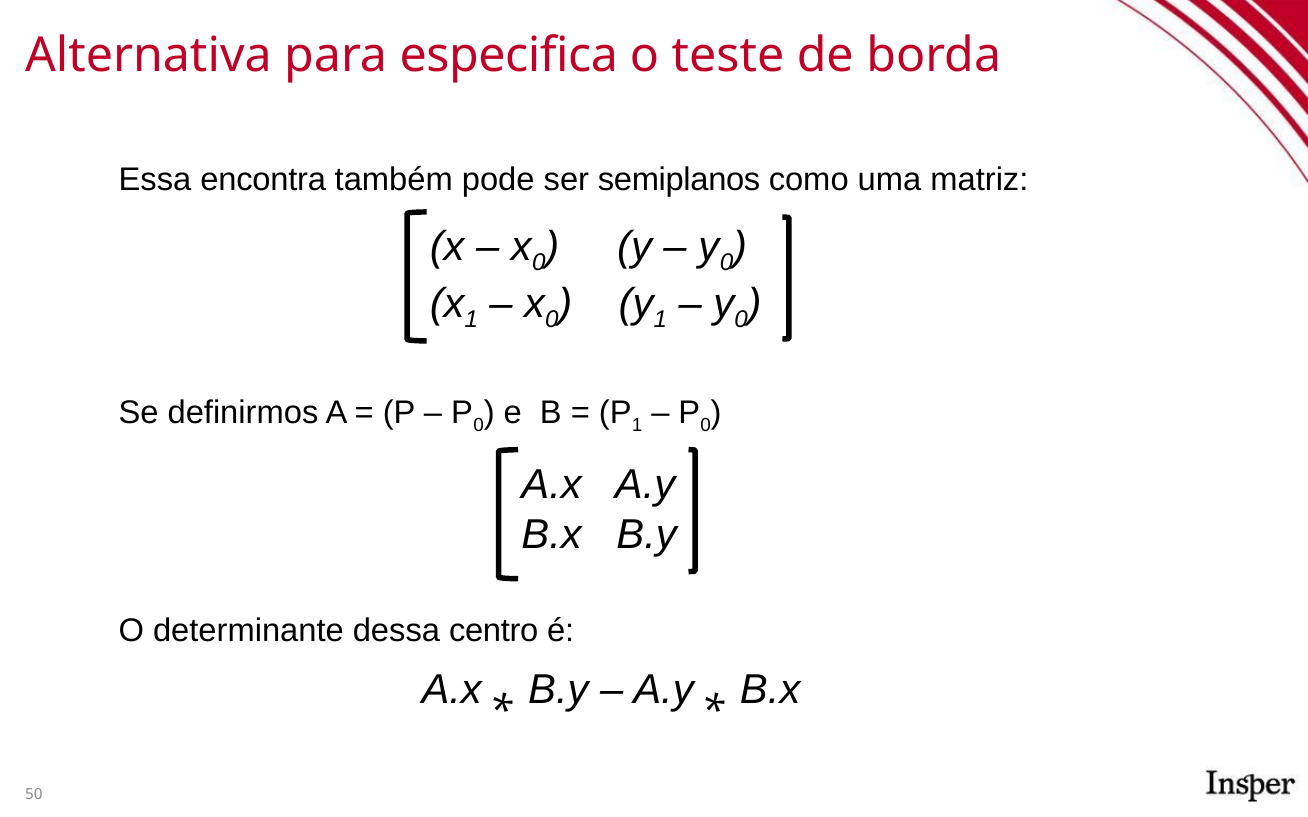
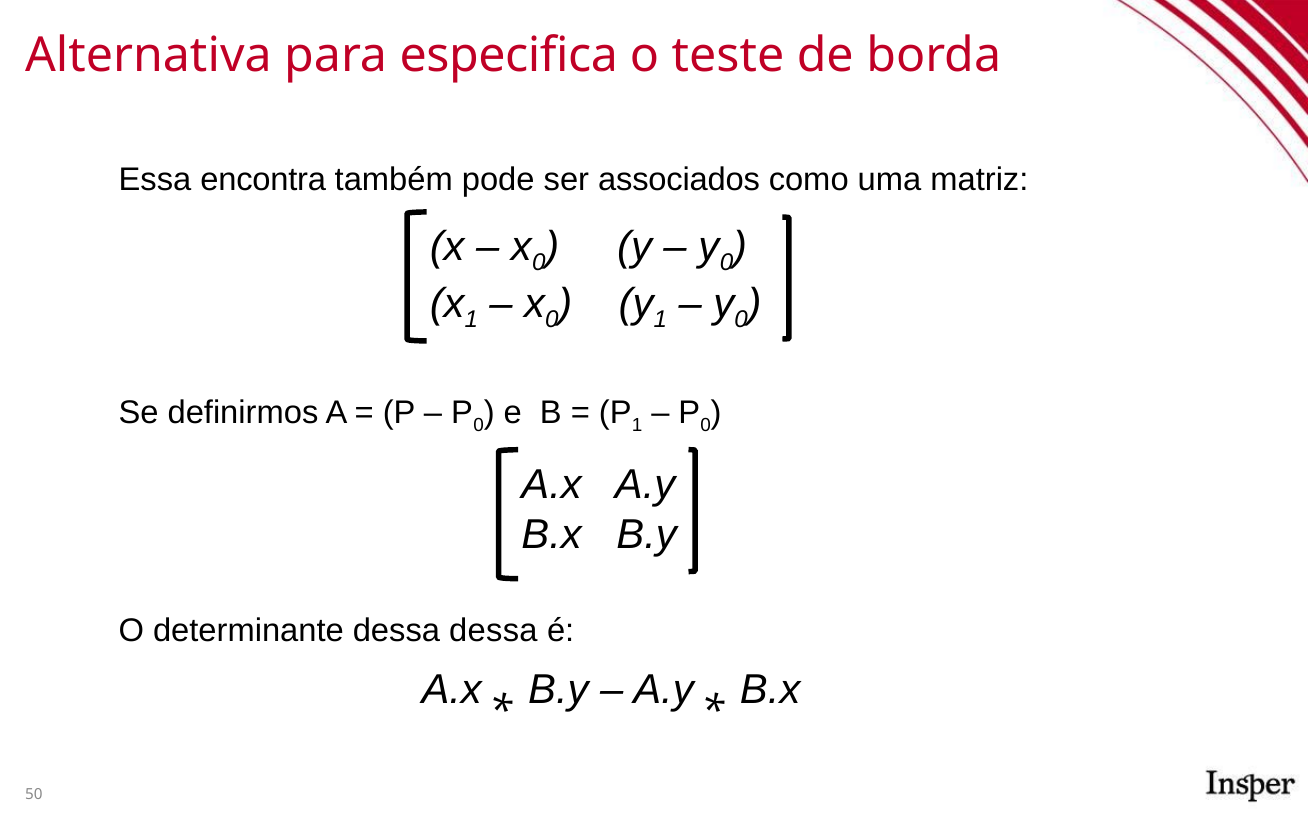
semiplanos: semiplanos -> associados
dessa centro: centro -> dessa
